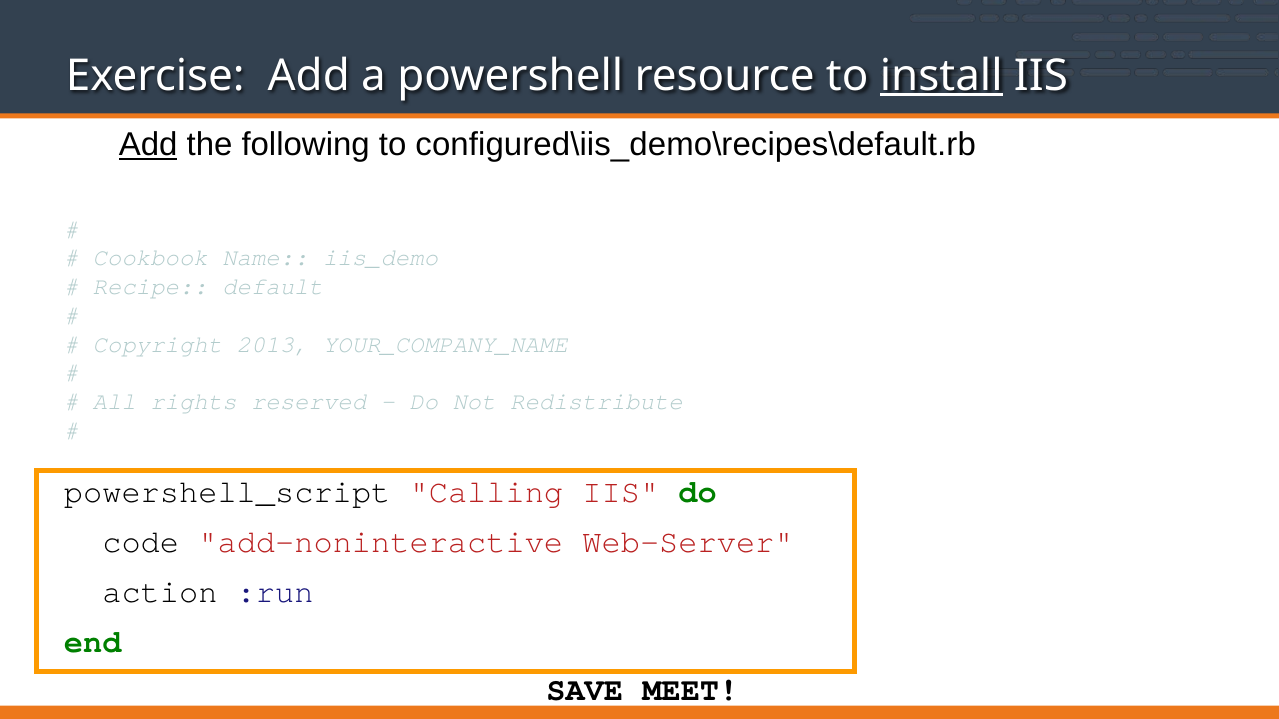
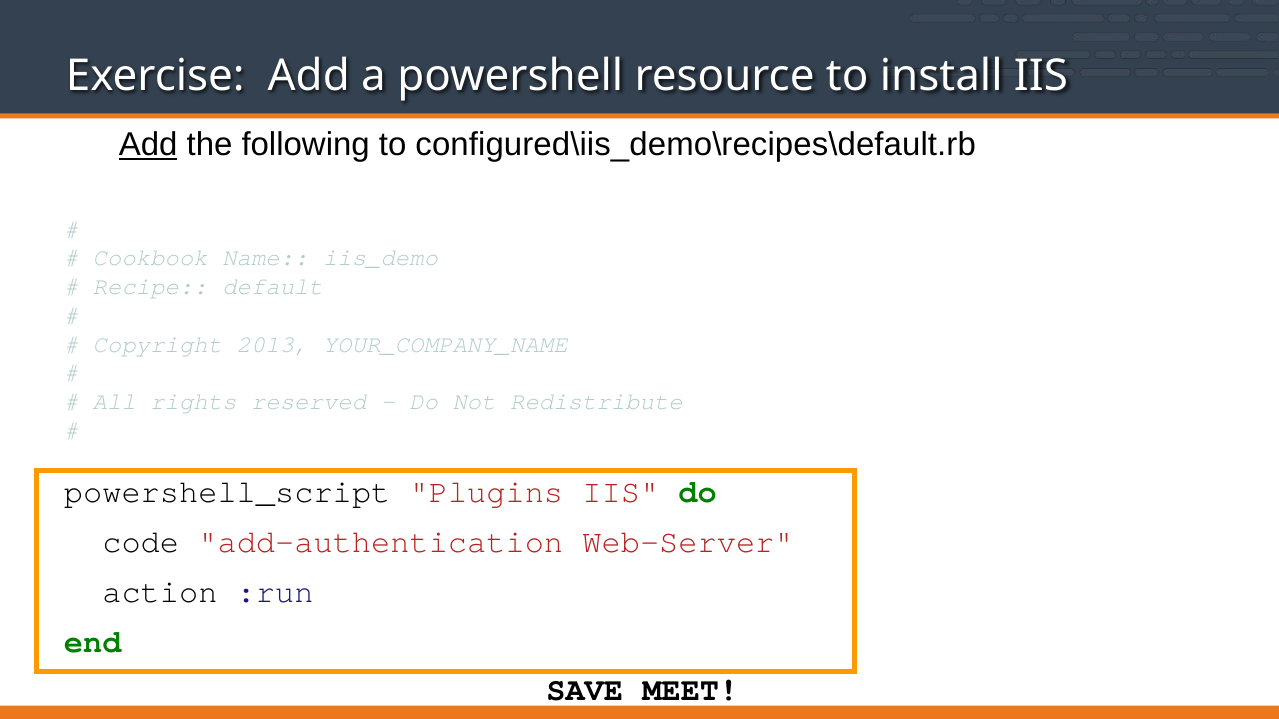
install underline: present -> none
Calling: Calling -> Plugins
add-noninteractive: add-noninteractive -> add-authentication
